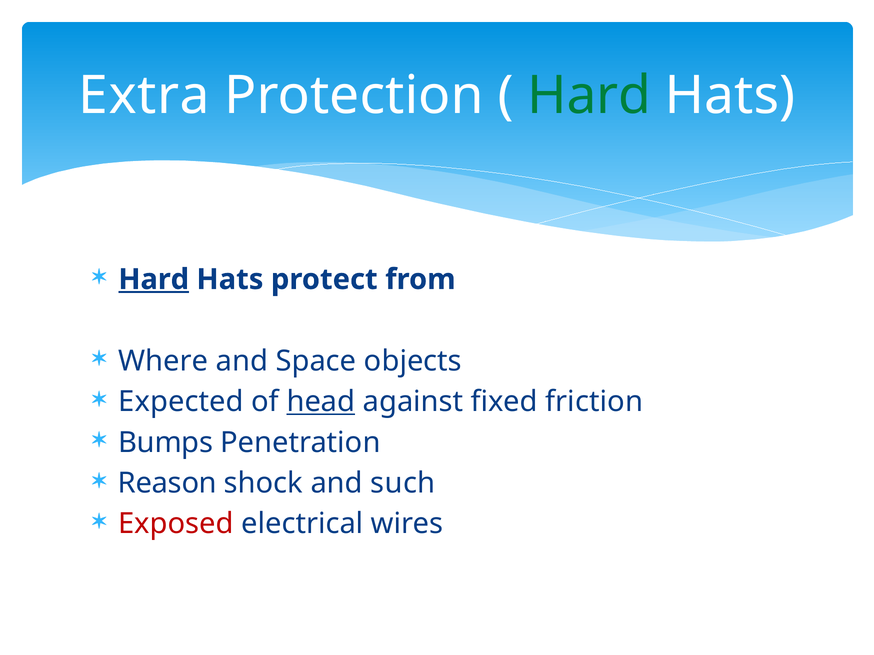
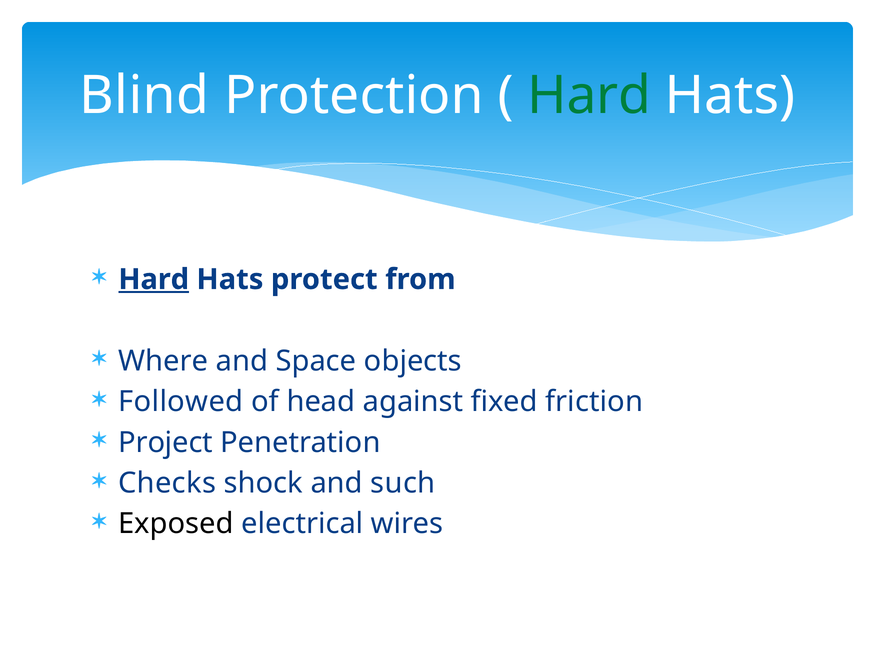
Extra: Extra -> Blind
Expected: Expected -> Followed
head underline: present -> none
Bumps: Bumps -> Project
Reason: Reason -> Checks
Exposed colour: red -> black
